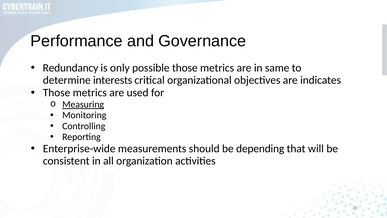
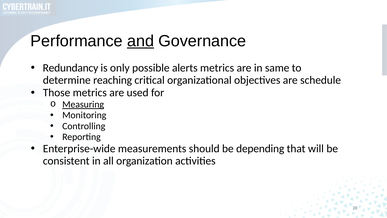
and underline: none -> present
possible those: those -> alerts
interests: interests -> reaching
indicates: indicates -> schedule
